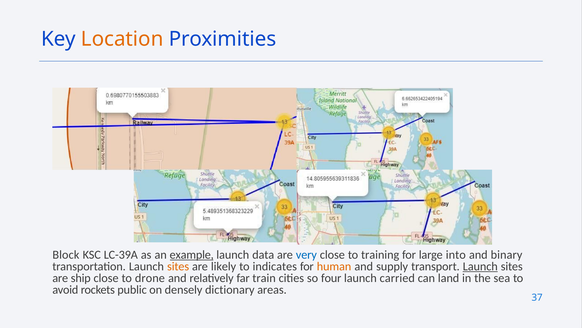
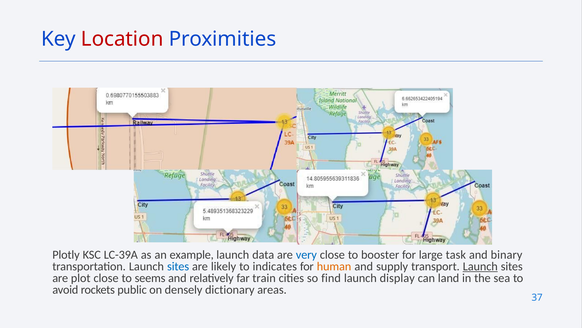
Location colour: orange -> red
Block: Block -> Plotly
example underline: present -> none
training: training -> booster
into: into -> task
sites at (178, 266) colour: orange -> blue
ship: ship -> plot
drone: drone -> seems
four: four -> find
carried: carried -> display
